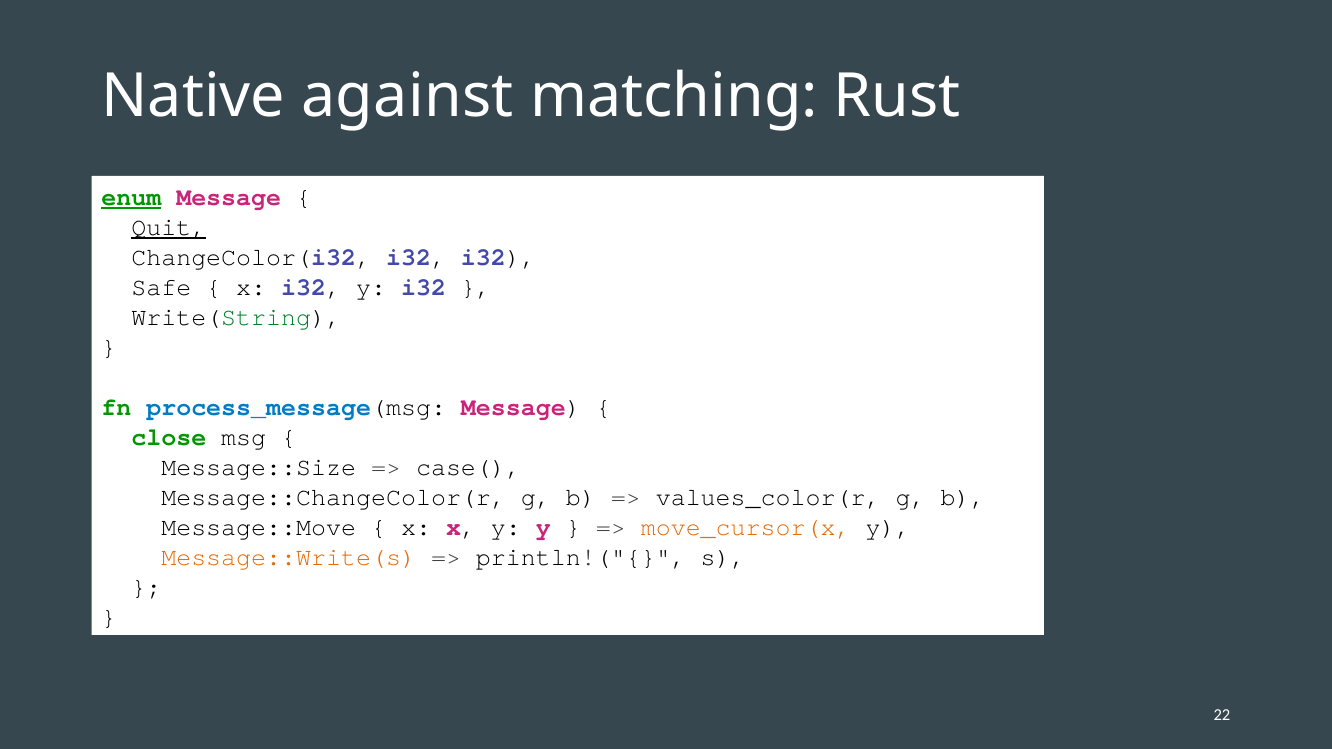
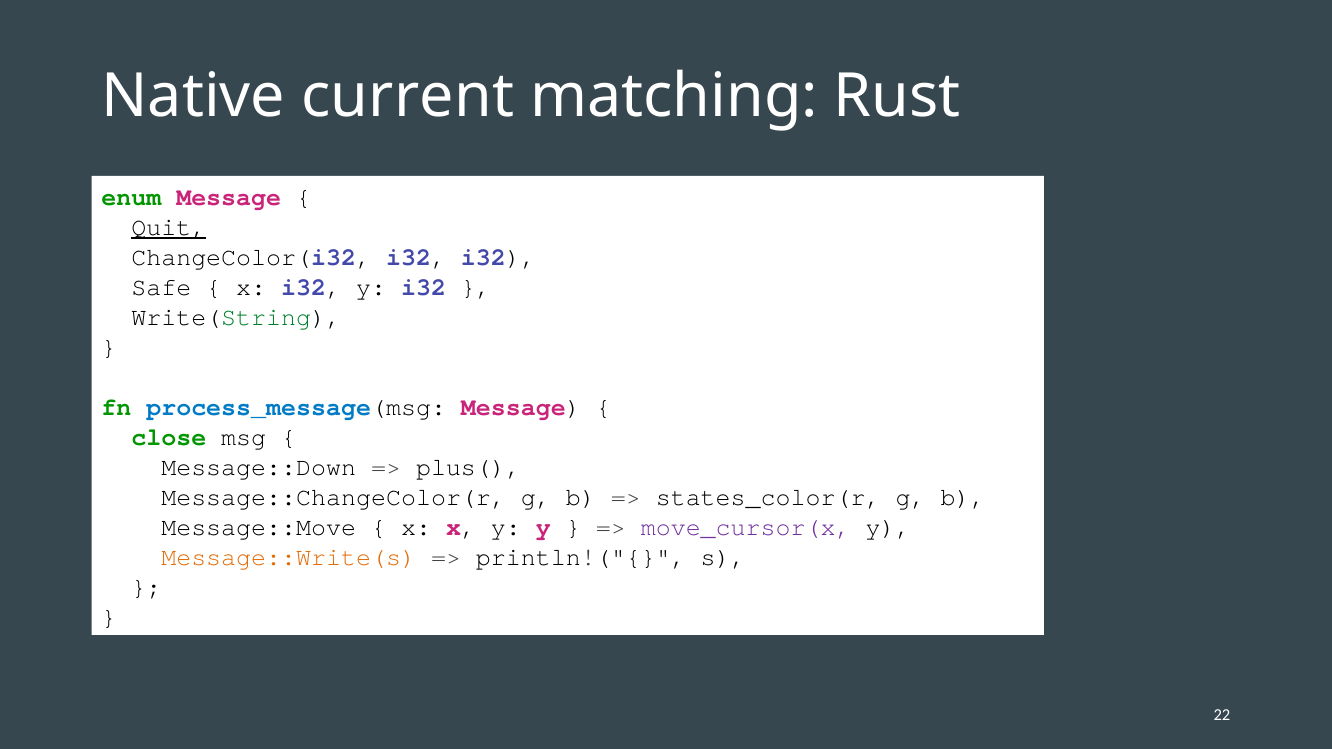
against: against -> current
enum underline: present -> none
Message::Size: Message::Size -> Message::Down
case(: case( -> plus(
values_color(r: values_color(r -> states_color(r
move_cursor(x colour: orange -> purple
